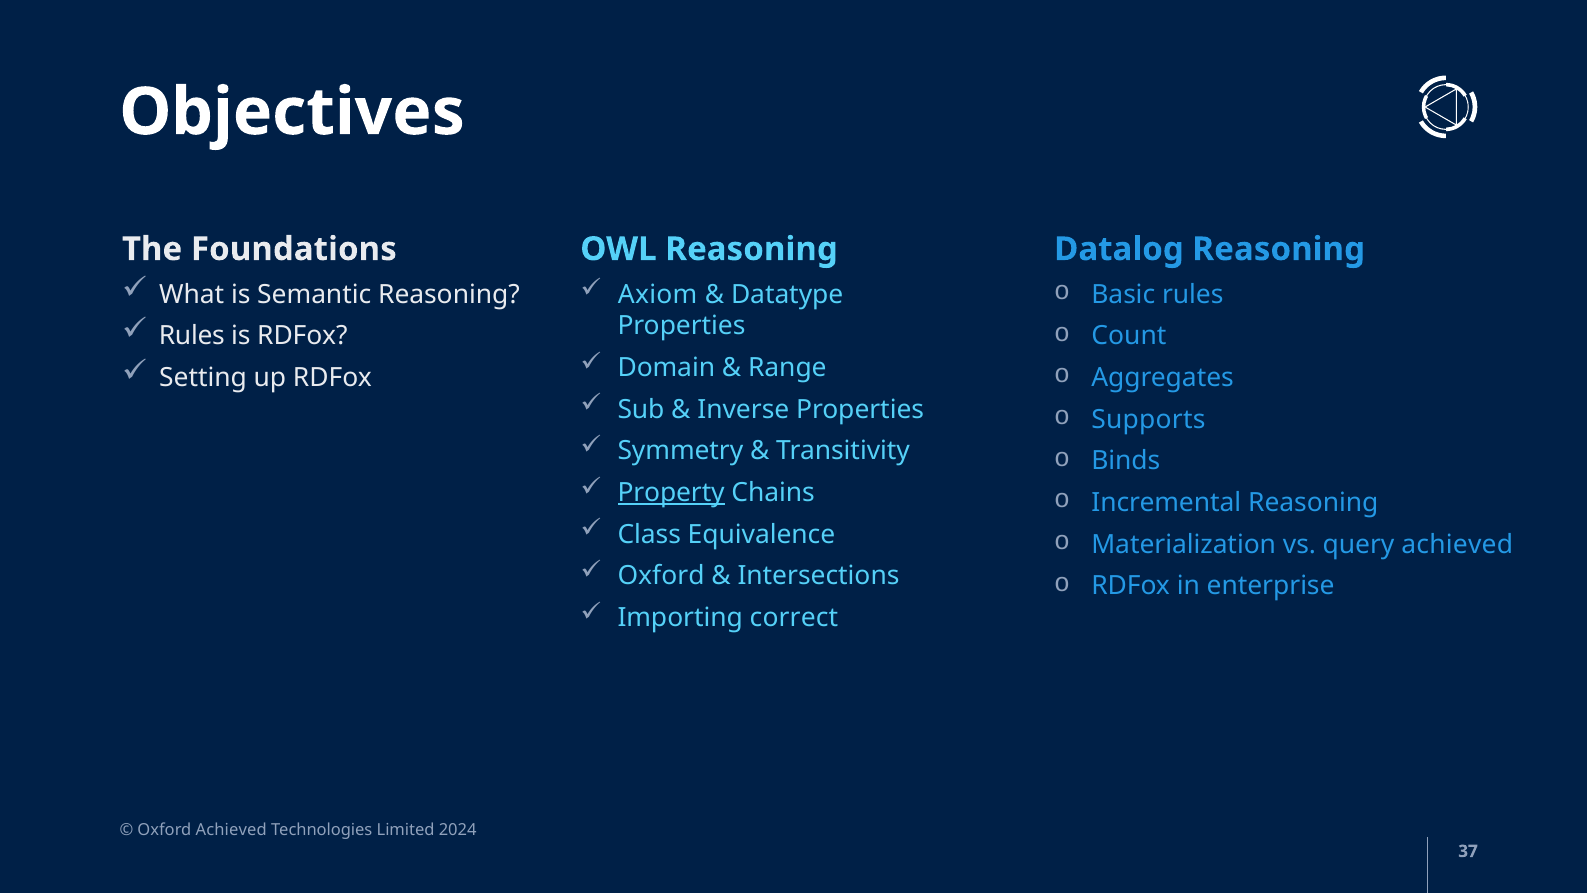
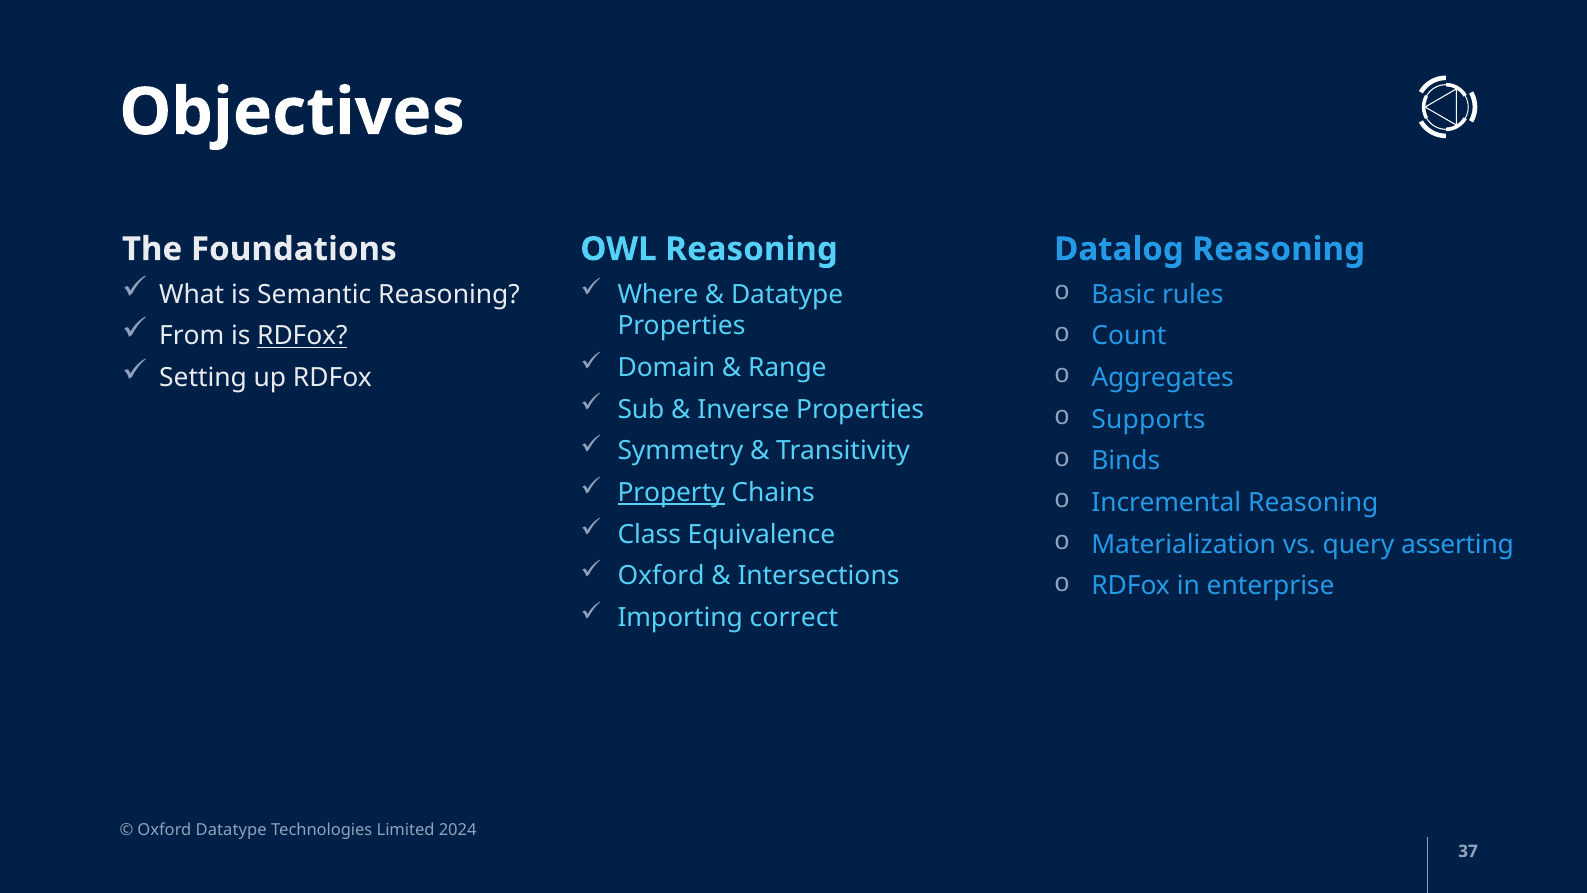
Axiom: Axiom -> Where
Rules at (192, 336): Rules -> From
RDFox at (302, 336) underline: none -> present
query achieved: achieved -> asserting
Achieved at (231, 830): Achieved -> Datatype
